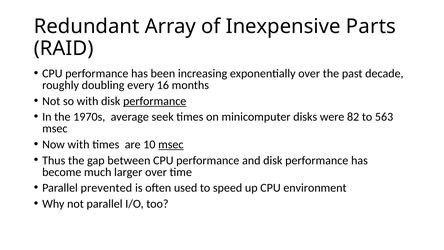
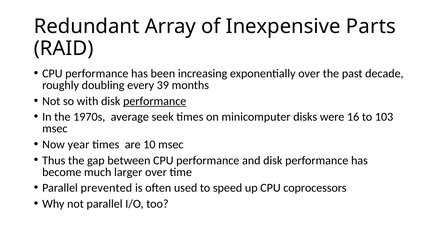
16: 16 -> 39
82: 82 -> 16
563: 563 -> 103
Now with: with -> year
msec at (171, 144) underline: present -> none
environment: environment -> coprocessors
